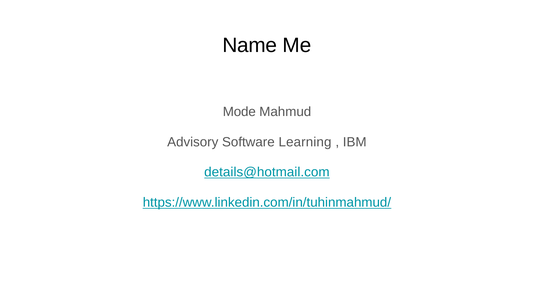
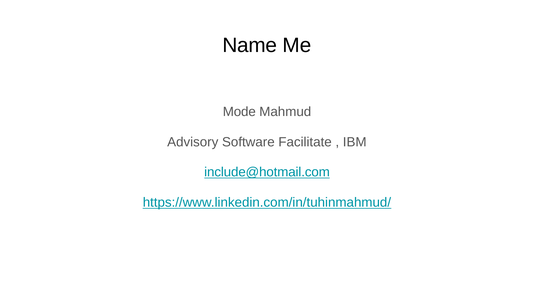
Learning: Learning -> Facilitate
details@hotmail.com: details@hotmail.com -> include@hotmail.com
